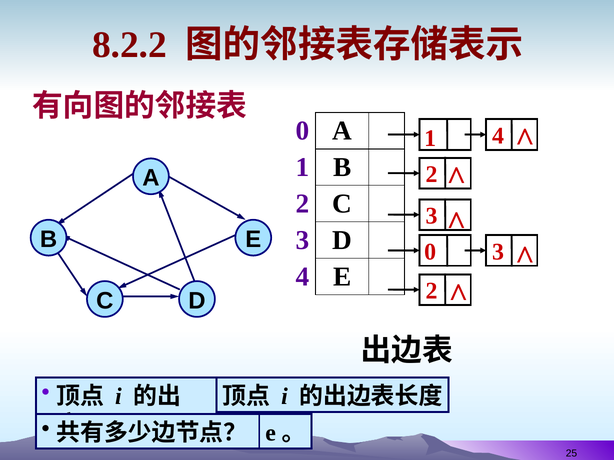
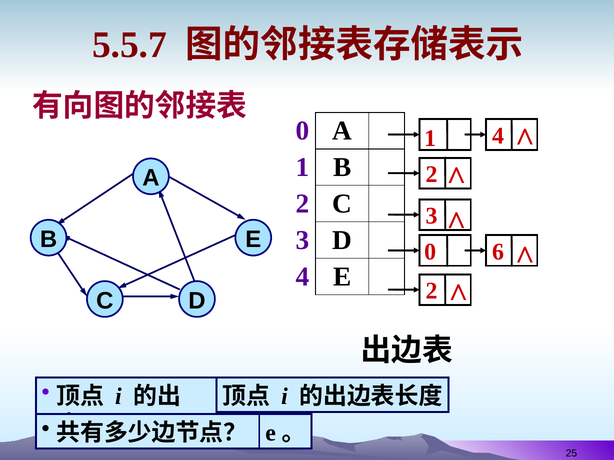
8.2.2: 8.2.2 -> 5.5.7
0 3: 3 -> 6
